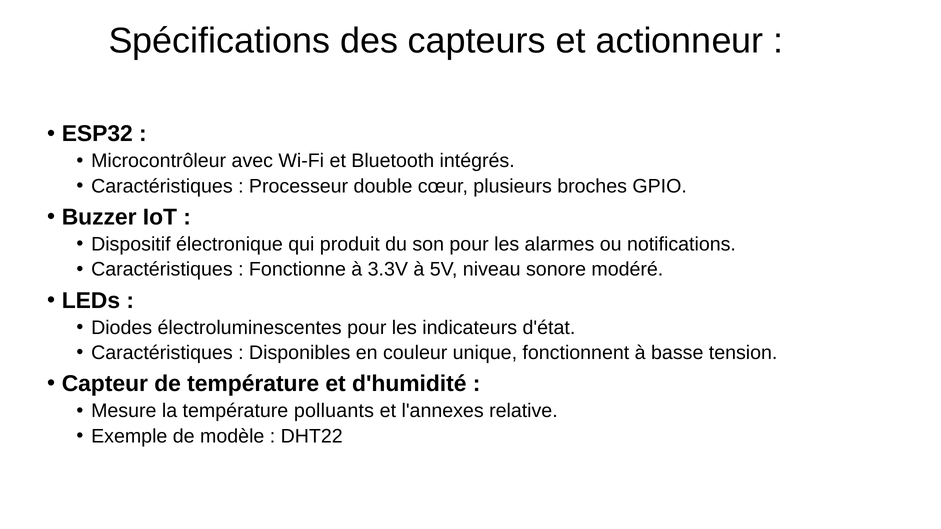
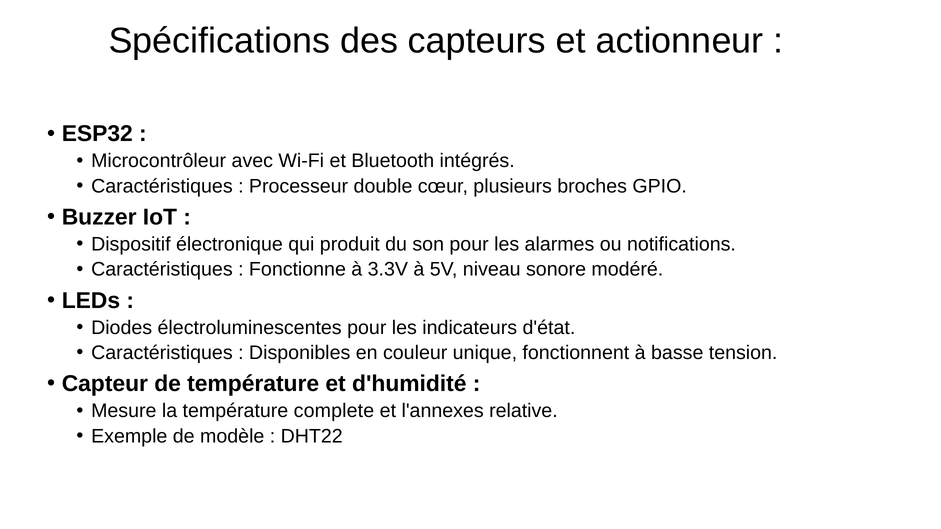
polluants: polluants -> complete
